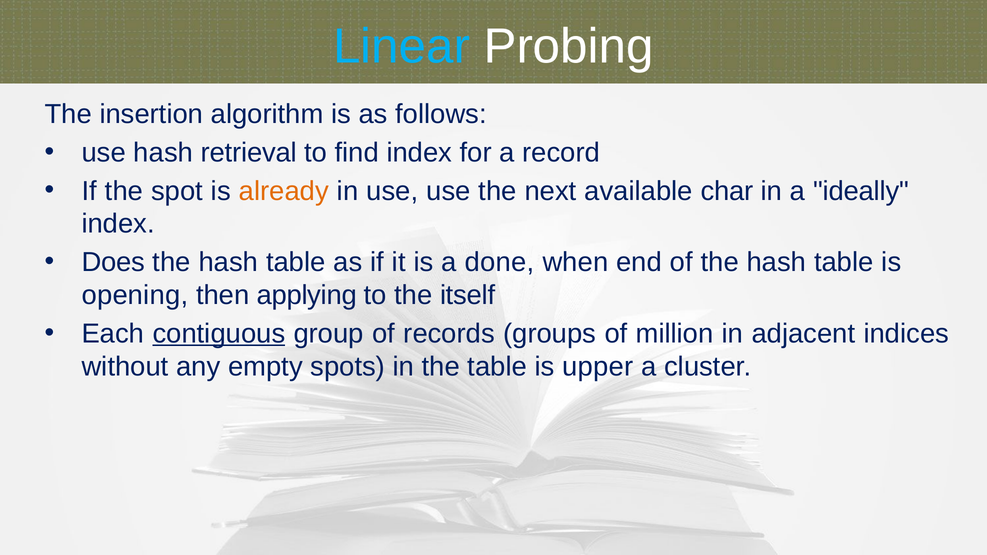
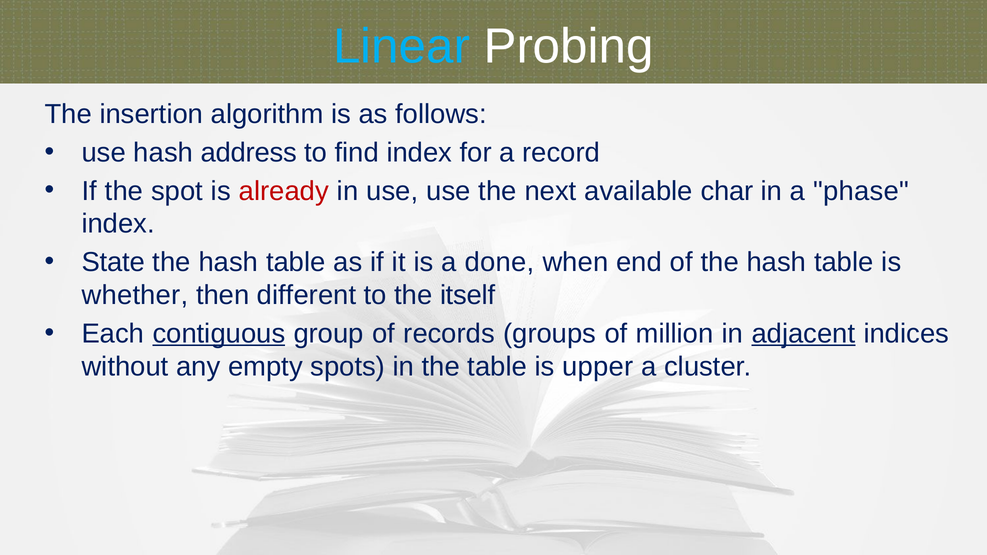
retrieval: retrieval -> address
already colour: orange -> red
ideally: ideally -> phase
Does: Does -> State
opening: opening -> whether
applying: applying -> different
adjacent underline: none -> present
